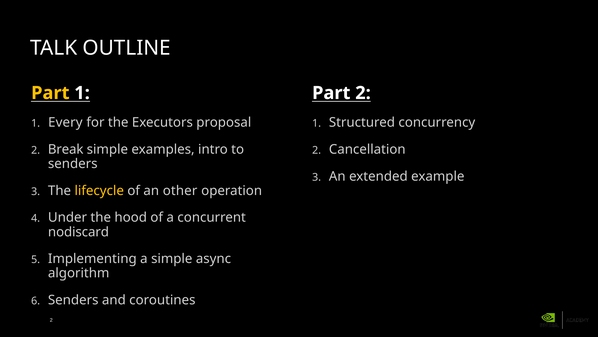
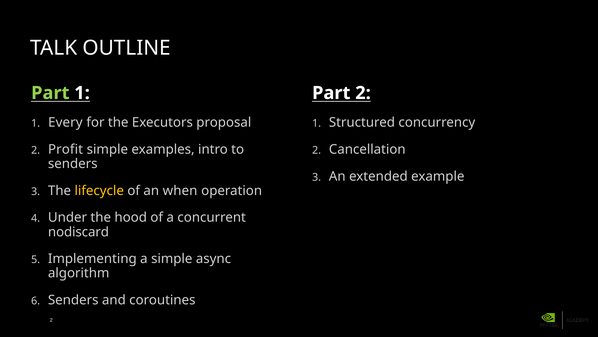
Part at (50, 93) colour: yellow -> light green
Break: Break -> Profit
other: other -> when
